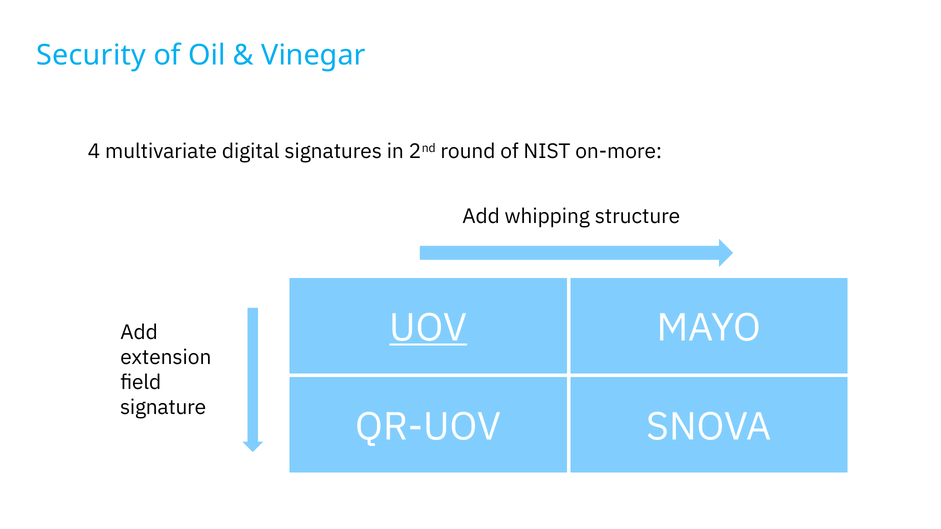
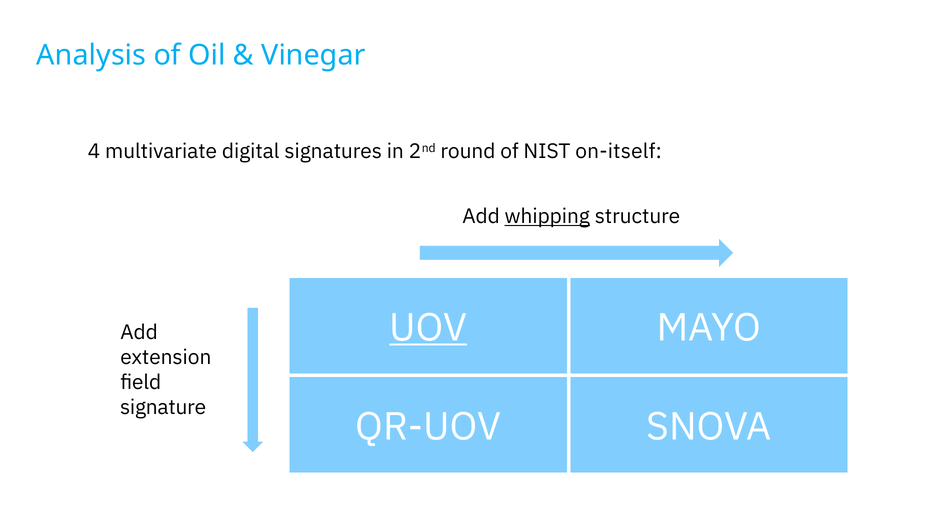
Security: Security -> Analysis
on-more: on-more -> on-itself
whipping underline: none -> present
